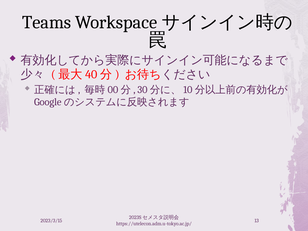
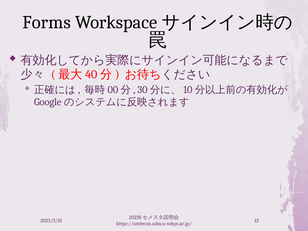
Teams: Teams -> Forms
